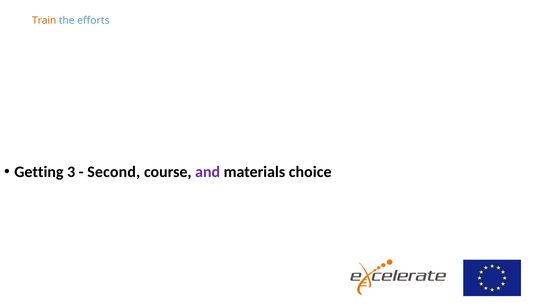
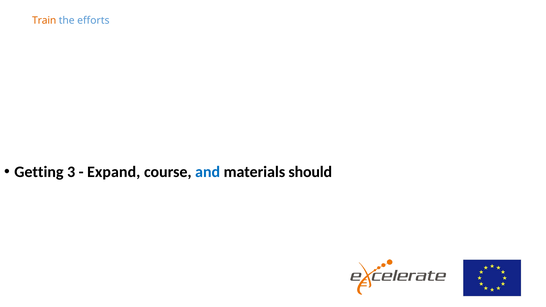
Second: Second -> Expand
and colour: purple -> blue
choice: choice -> should
